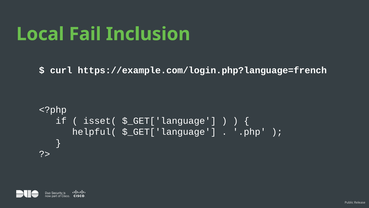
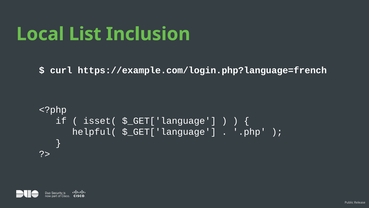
Fail: Fail -> List
